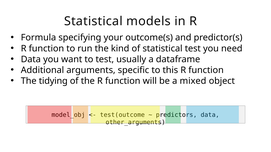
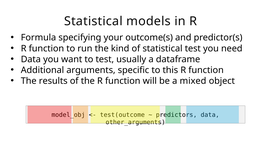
tidying: tidying -> results
